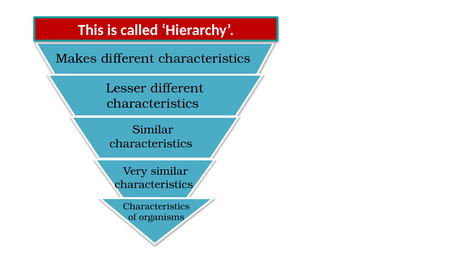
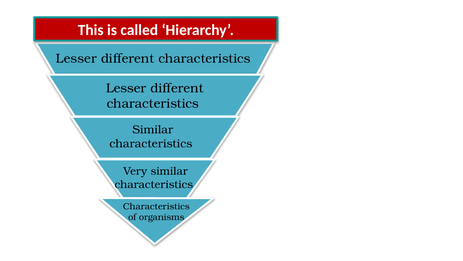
Makes at (76, 59): Makes -> Lesser
